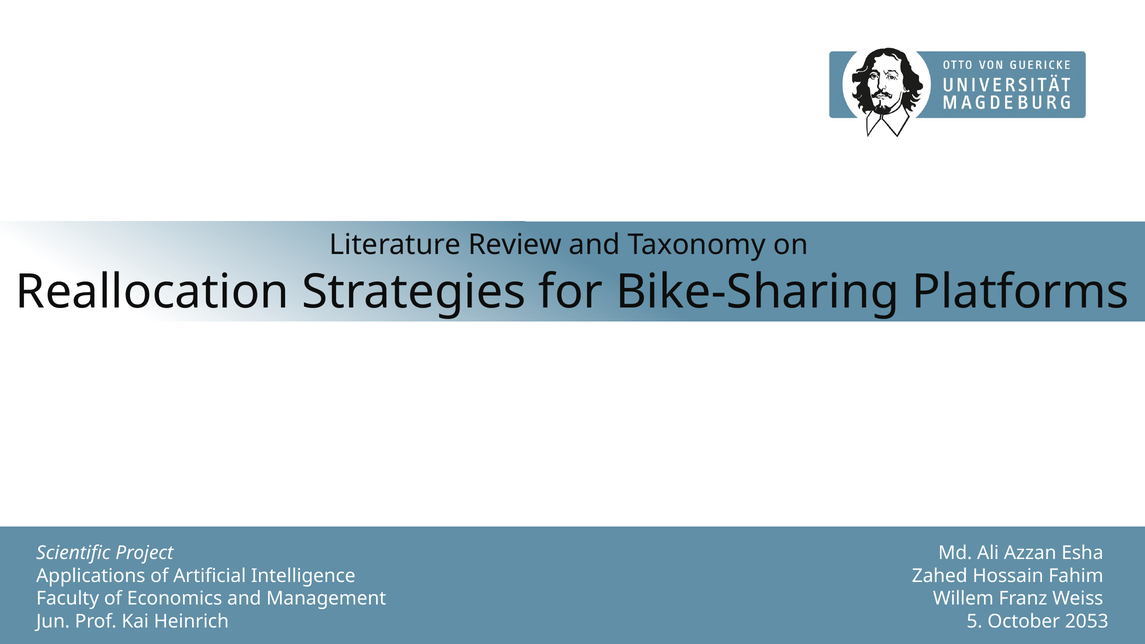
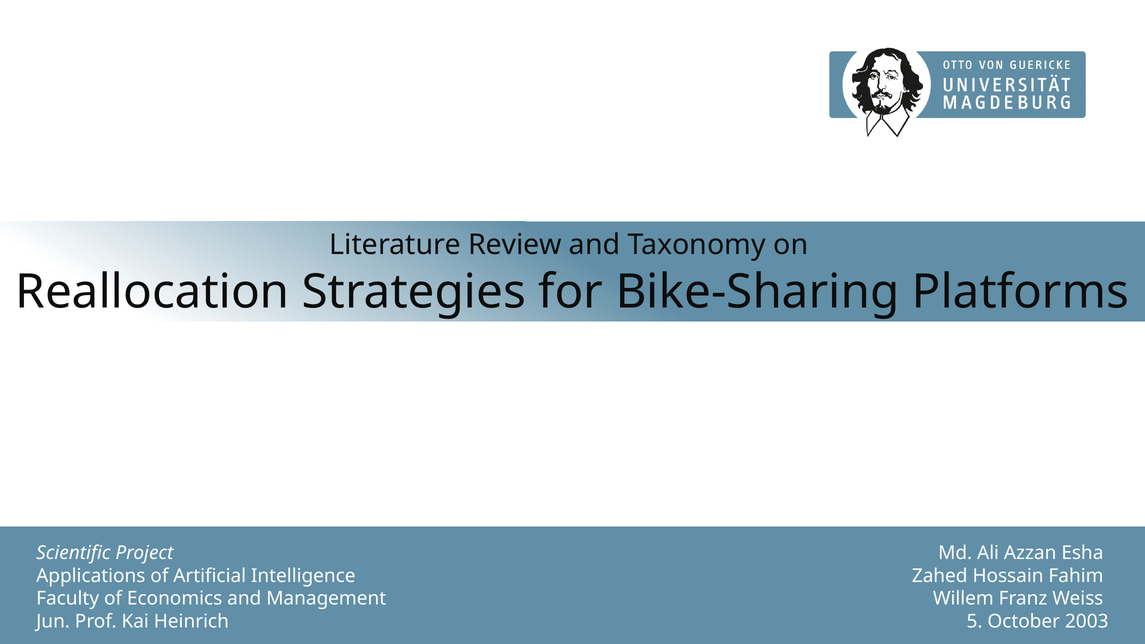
2053: 2053 -> 2003
